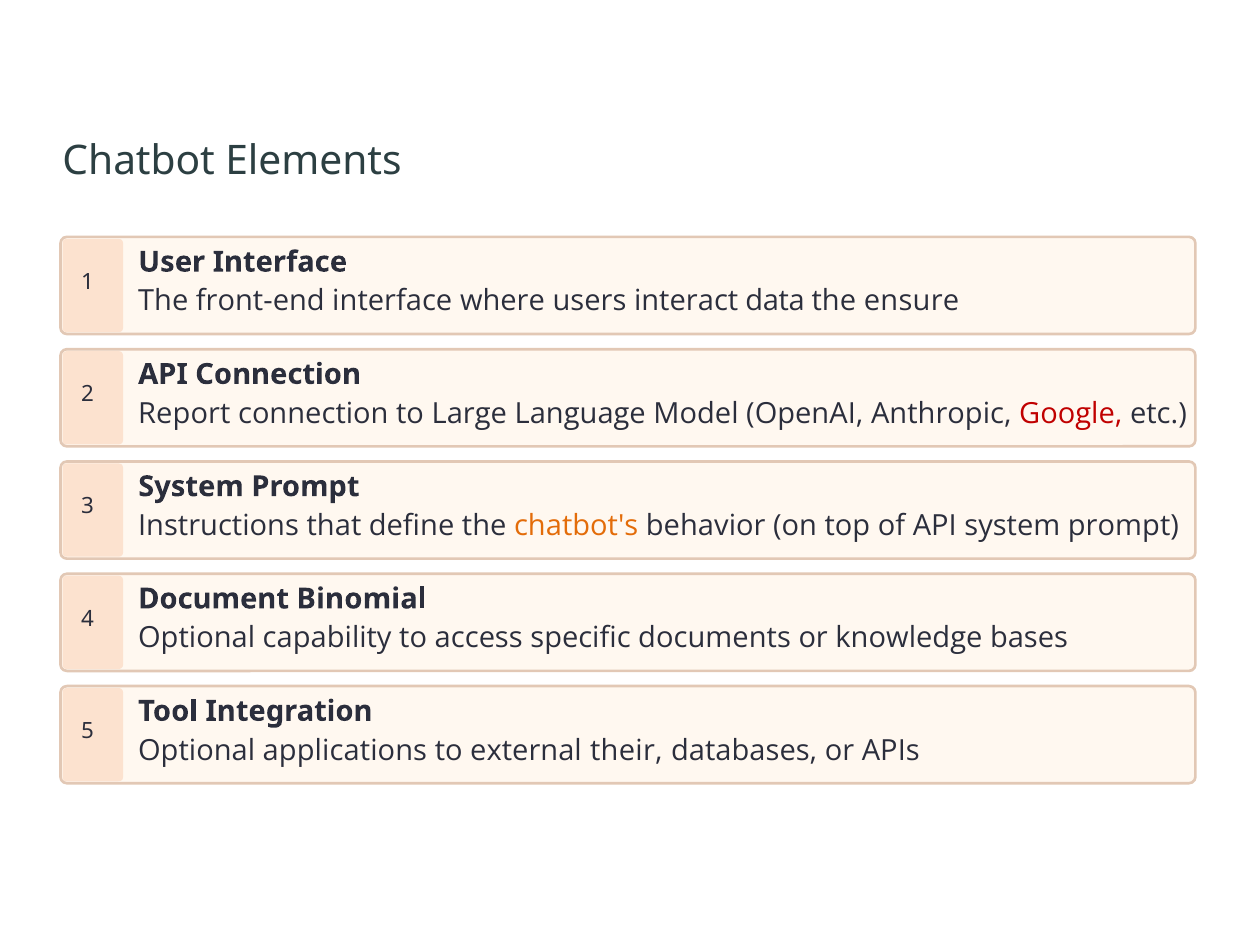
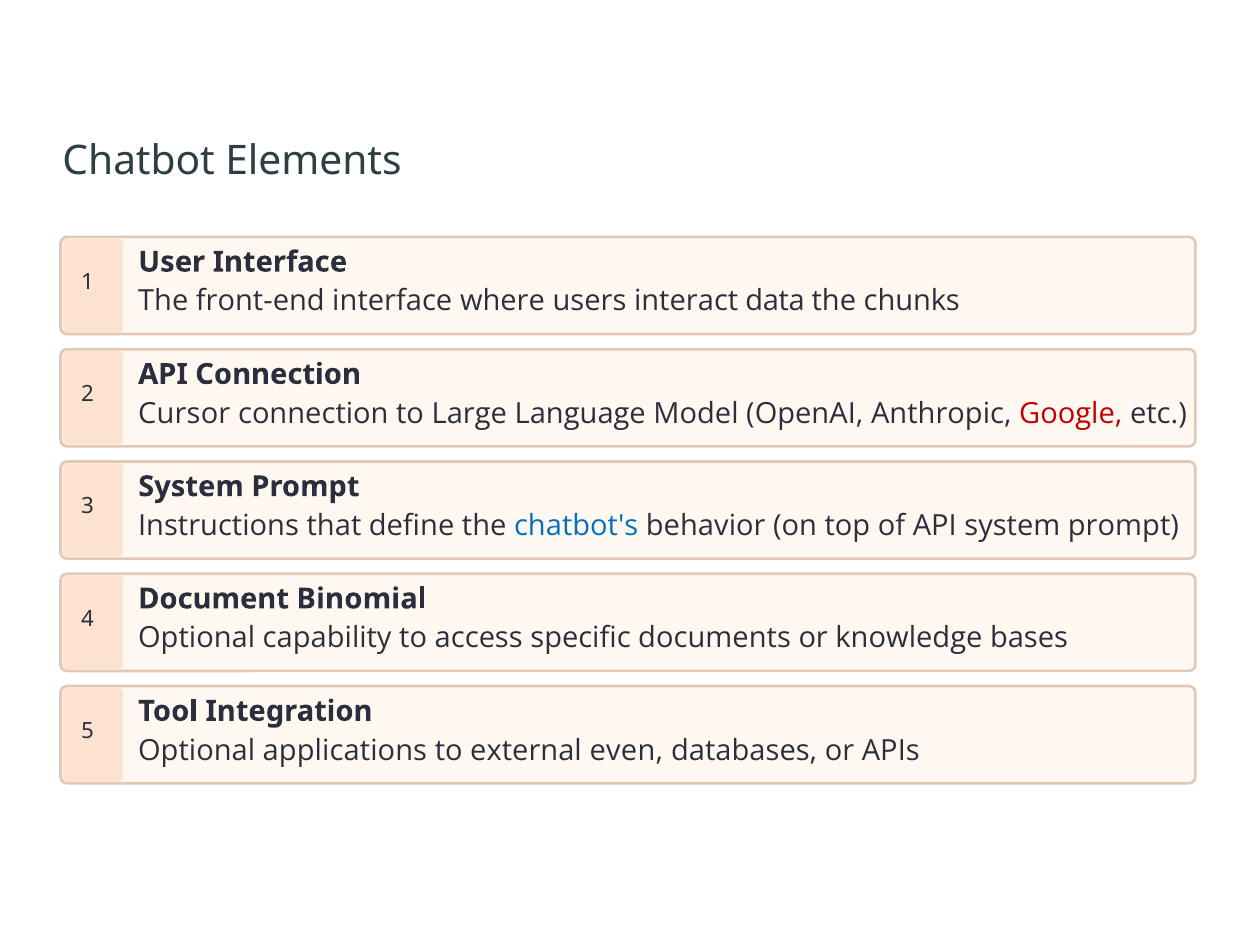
ensure: ensure -> chunks
Report: Report -> Cursor
chatbot's colour: orange -> blue
their: their -> even
